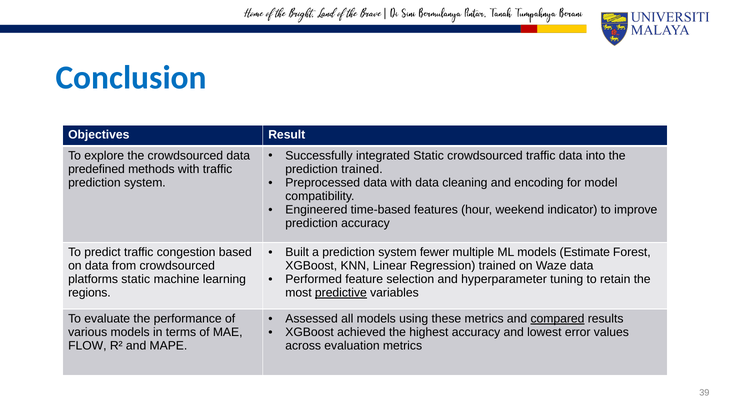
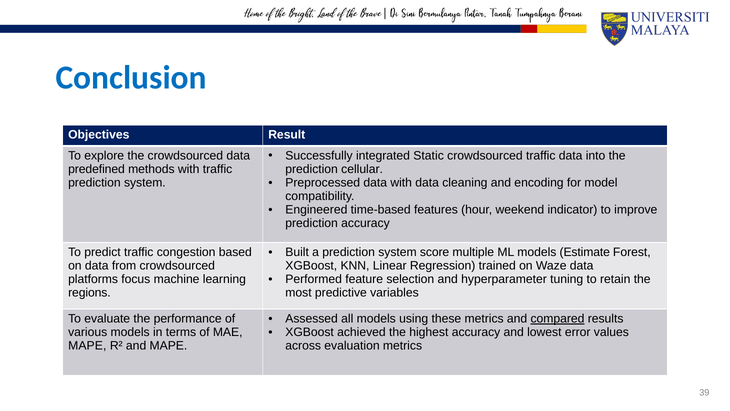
prediction trained: trained -> cellular
fewer: fewer -> score
platforms static: static -> focus
predictive underline: present -> none
FLOW at (87, 345): FLOW -> MAPE
